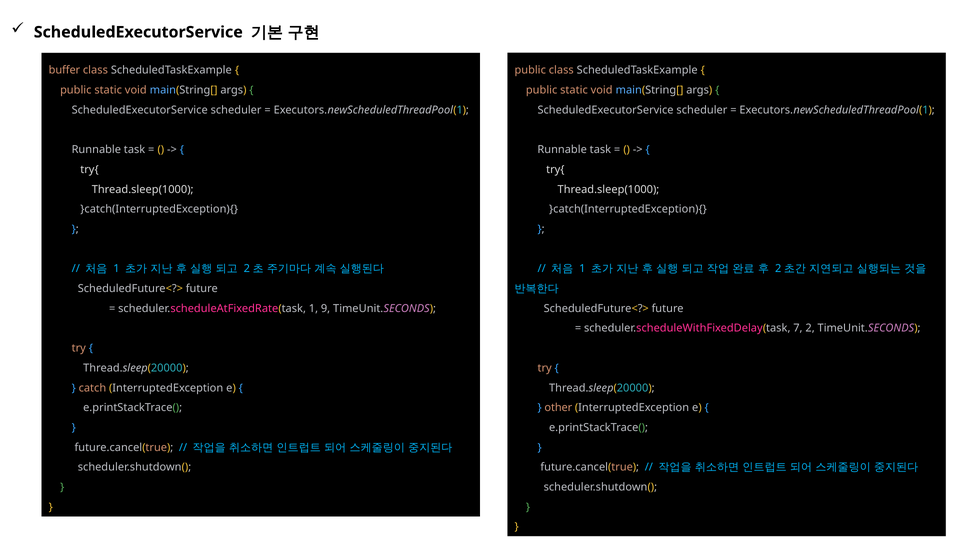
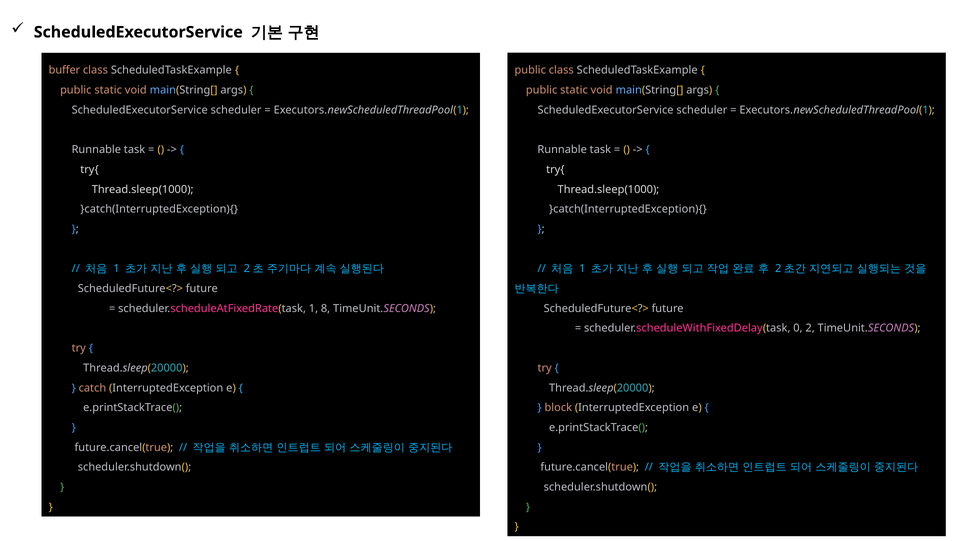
9: 9 -> 8
7: 7 -> 0
other: other -> block
